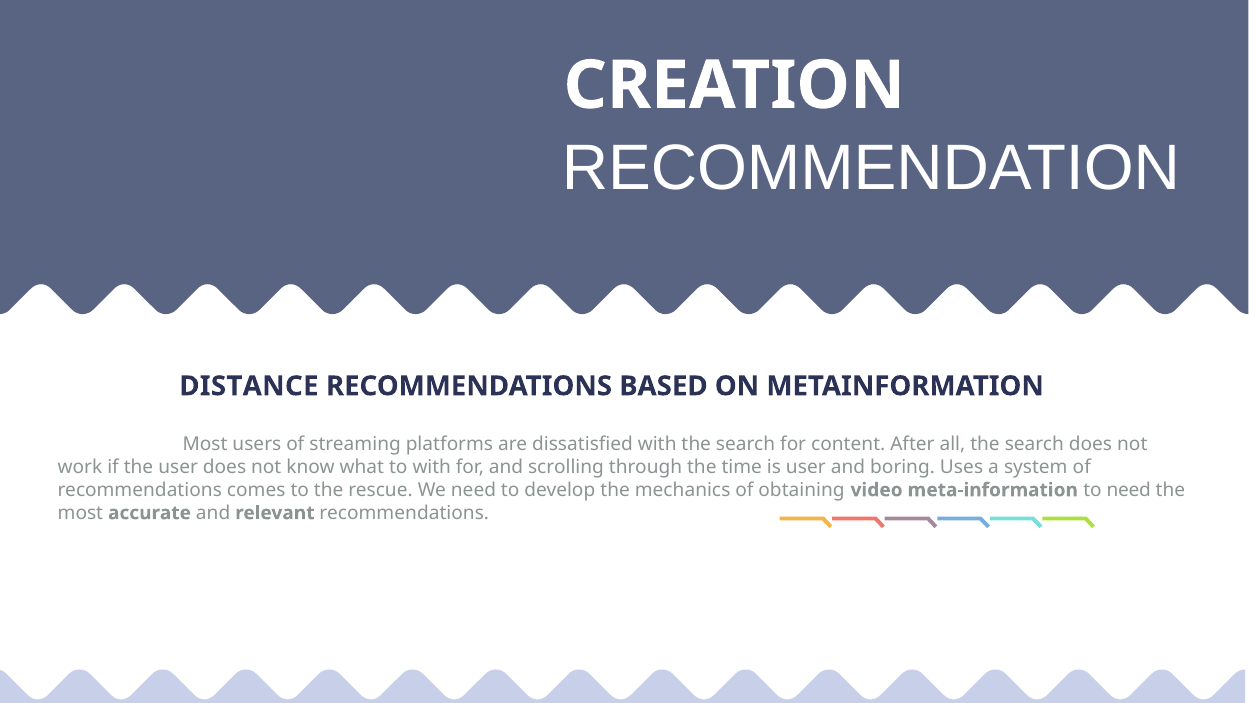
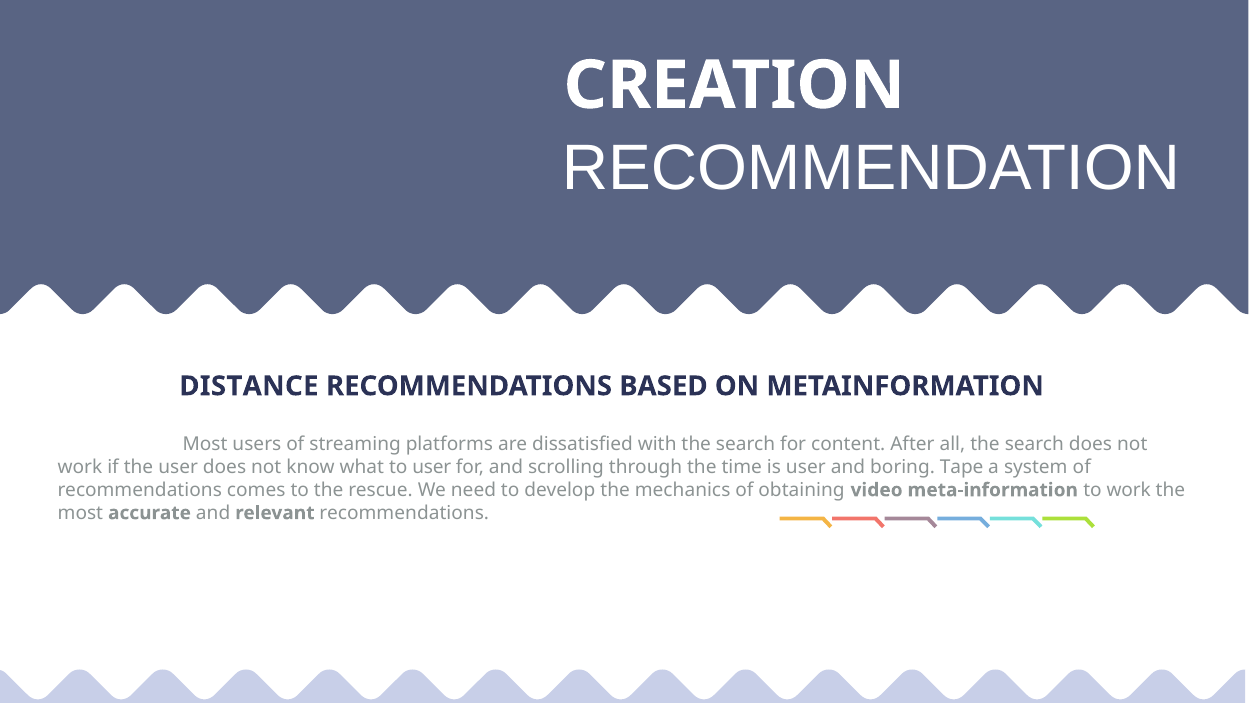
to with: with -> user
Uses: Uses -> Tape
to need: need -> work
